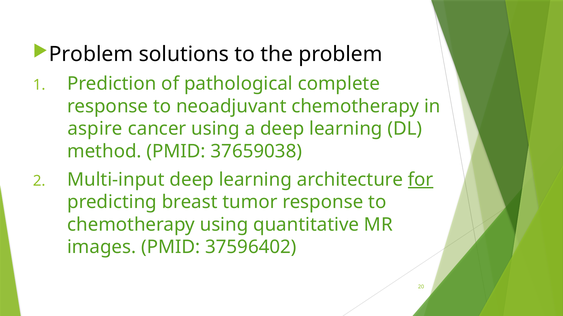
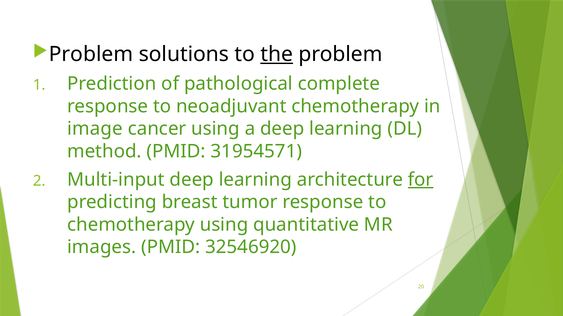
the underline: none -> present
aspire: aspire -> image
37659038: 37659038 -> 31954571
37596402: 37596402 -> 32546920
